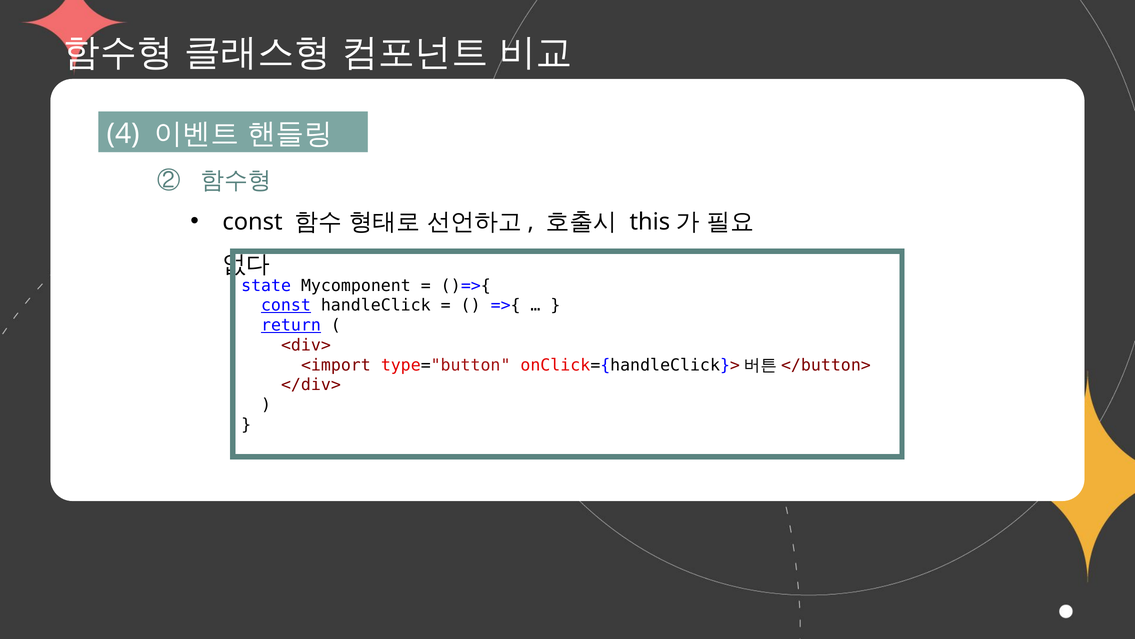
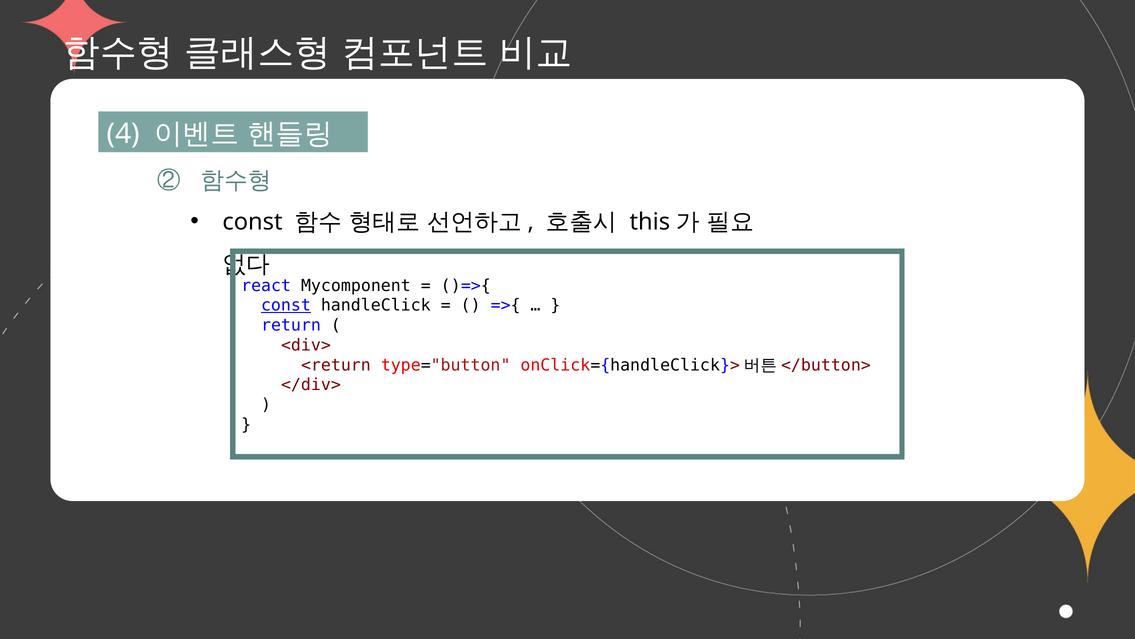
state: state -> react
return underline: present -> none
<import: <import -> <return
